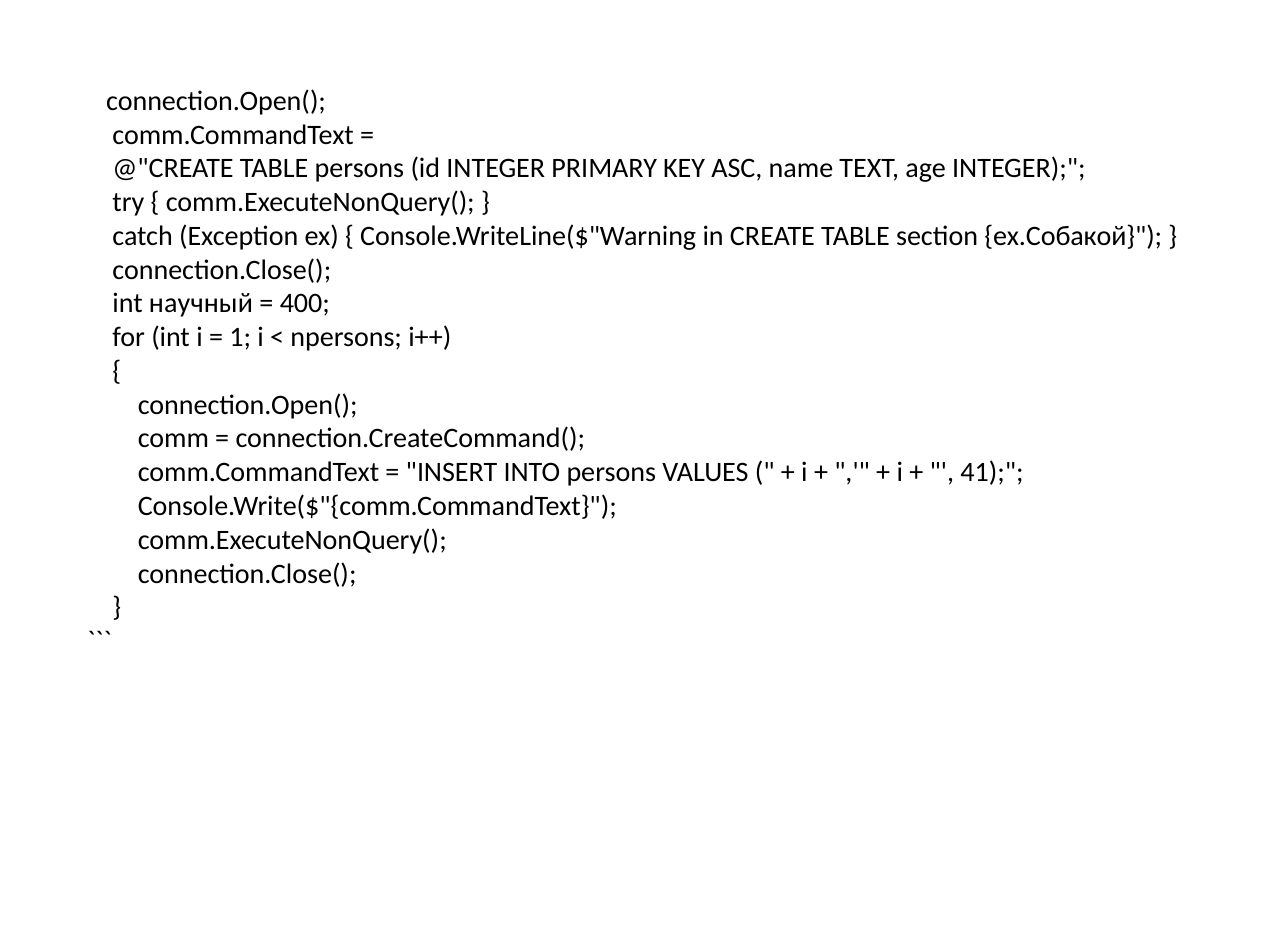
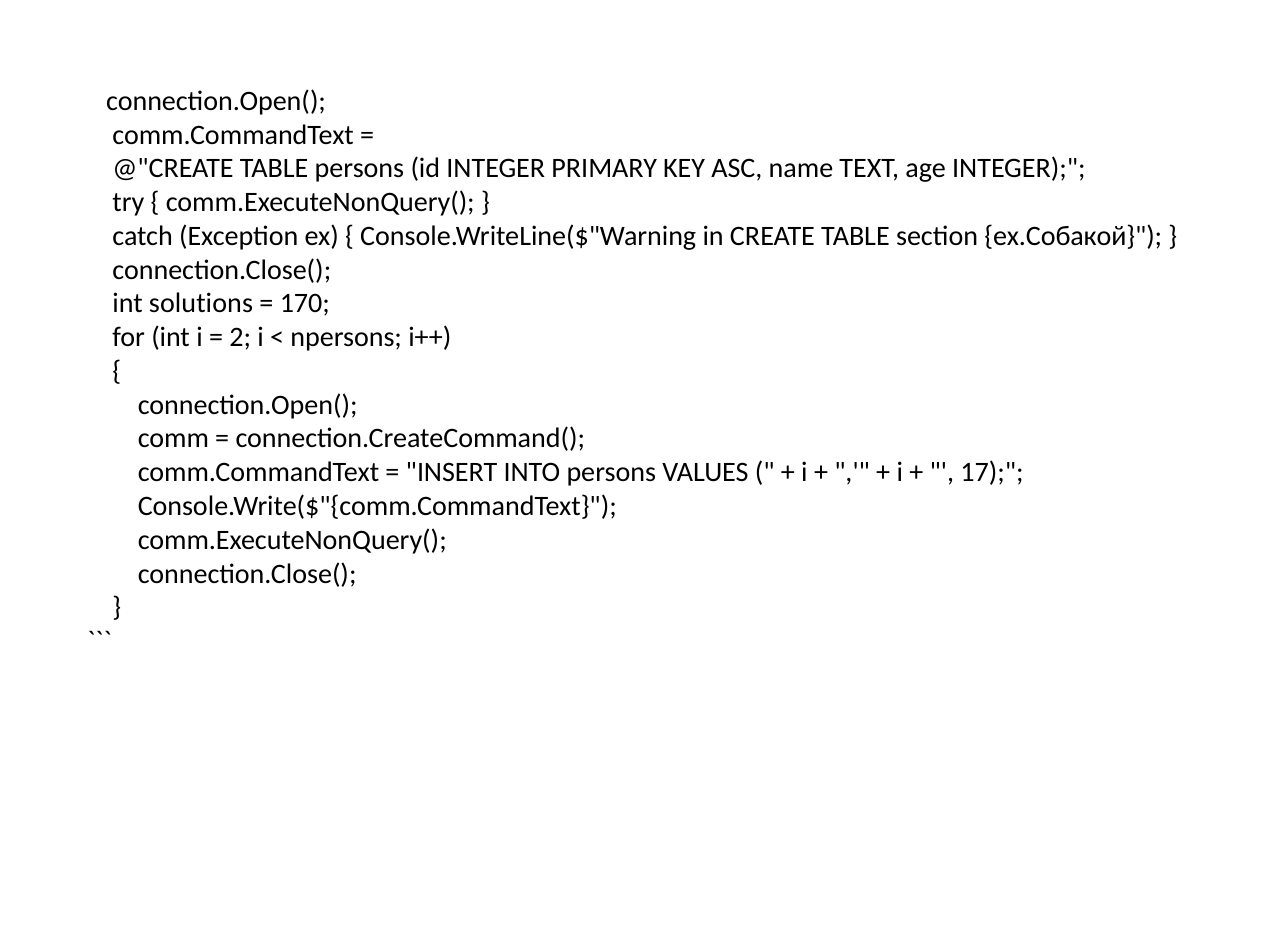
научный: научный -> solutions
400: 400 -> 170
1: 1 -> 2
41: 41 -> 17
